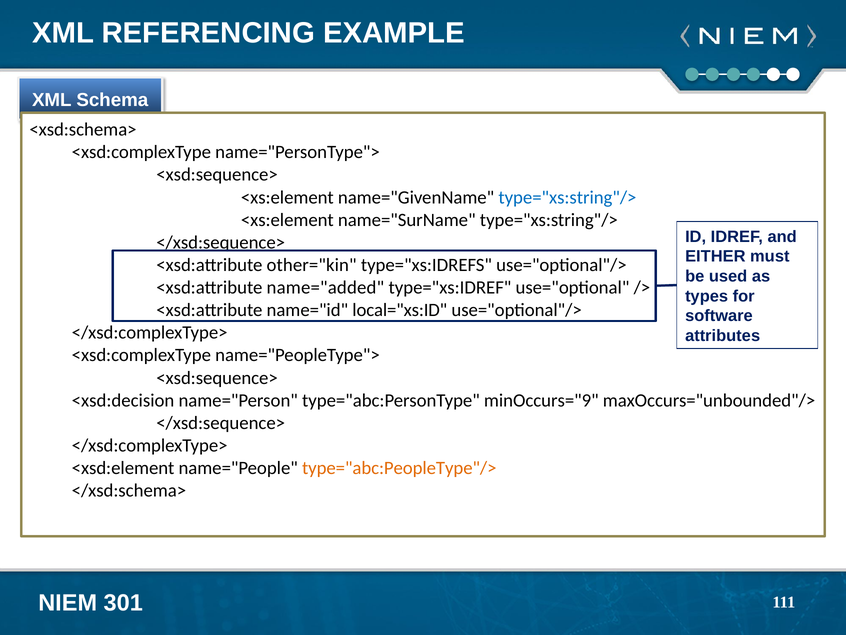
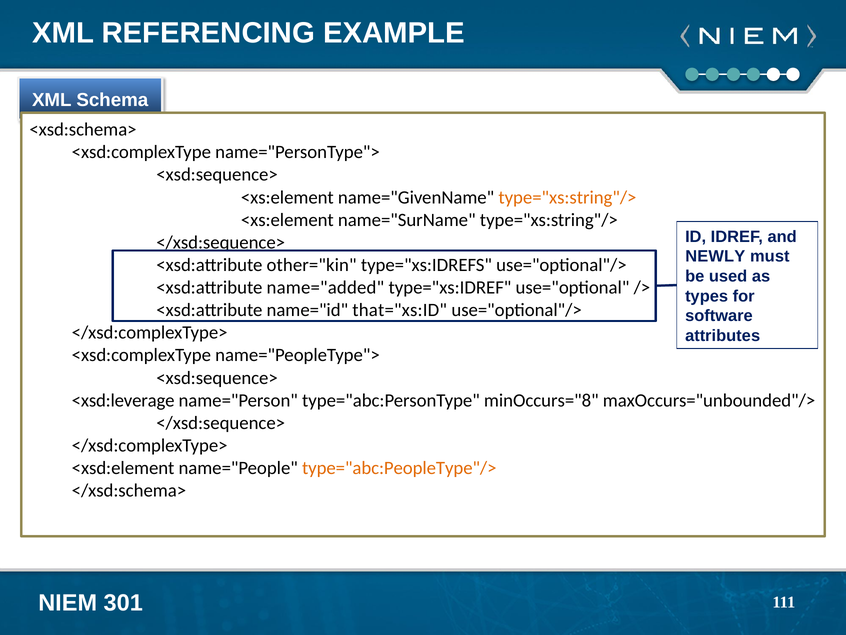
type="xs:string"/> at (567, 197) colour: blue -> orange
EITHER: EITHER -> NEWLY
local="xs:ID: local="xs:ID -> that="xs:ID
<xsd:decision: <xsd:decision -> <xsd:leverage
minOccurs="9: minOccurs="9 -> minOccurs="8
